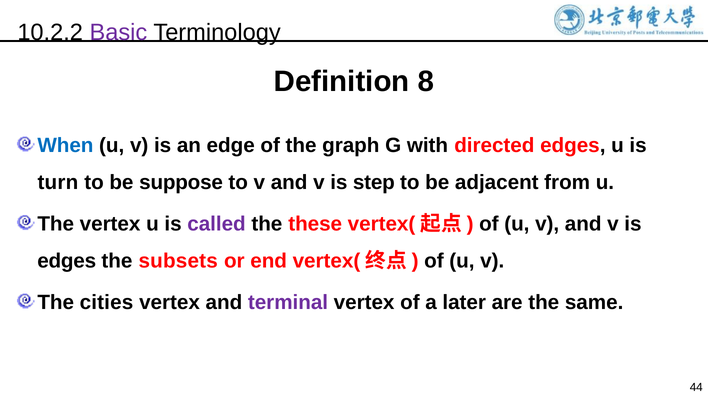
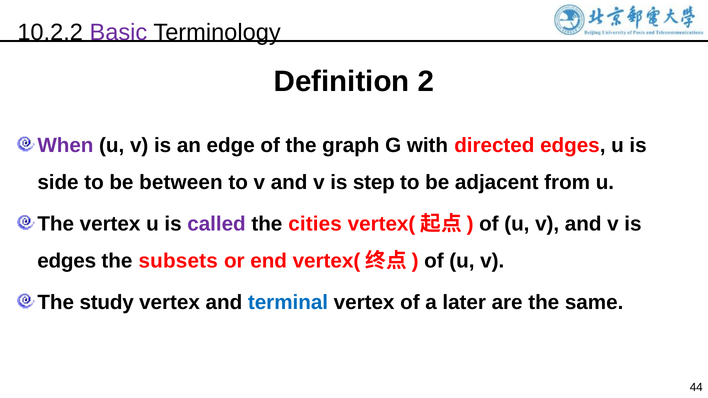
8: 8 -> 2
When colour: blue -> purple
turn: turn -> side
suppose: suppose -> between
these: these -> cities
cities: cities -> study
terminal colour: purple -> blue
